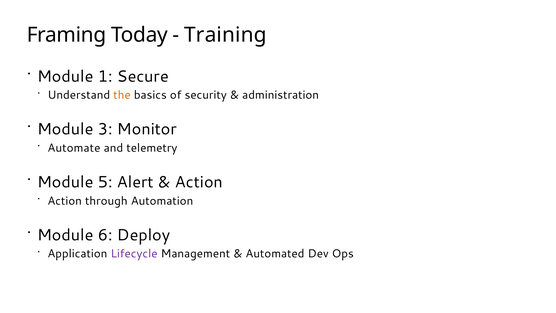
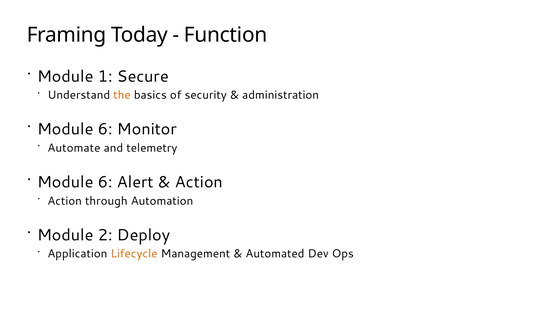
Training: Training -> Function
3 at (105, 129): 3 -> 6
5 at (105, 182): 5 -> 6
6: 6 -> 2
Lifecycle colour: purple -> orange
